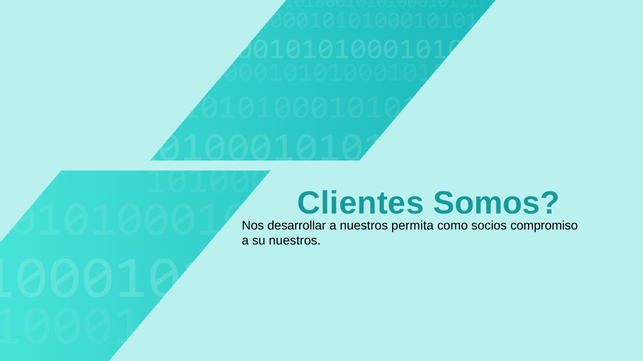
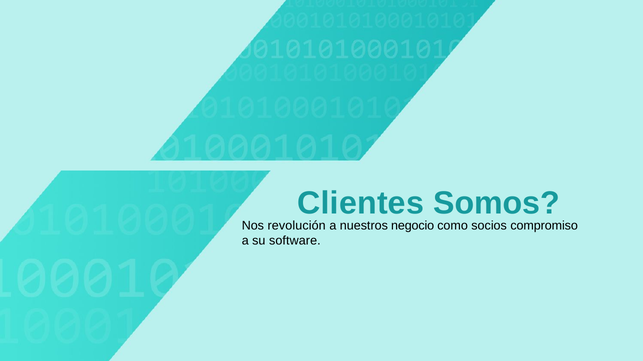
desarrollar: desarrollar -> revolución
permita: permita -> negocio
su nuestros: nuestros -> software
